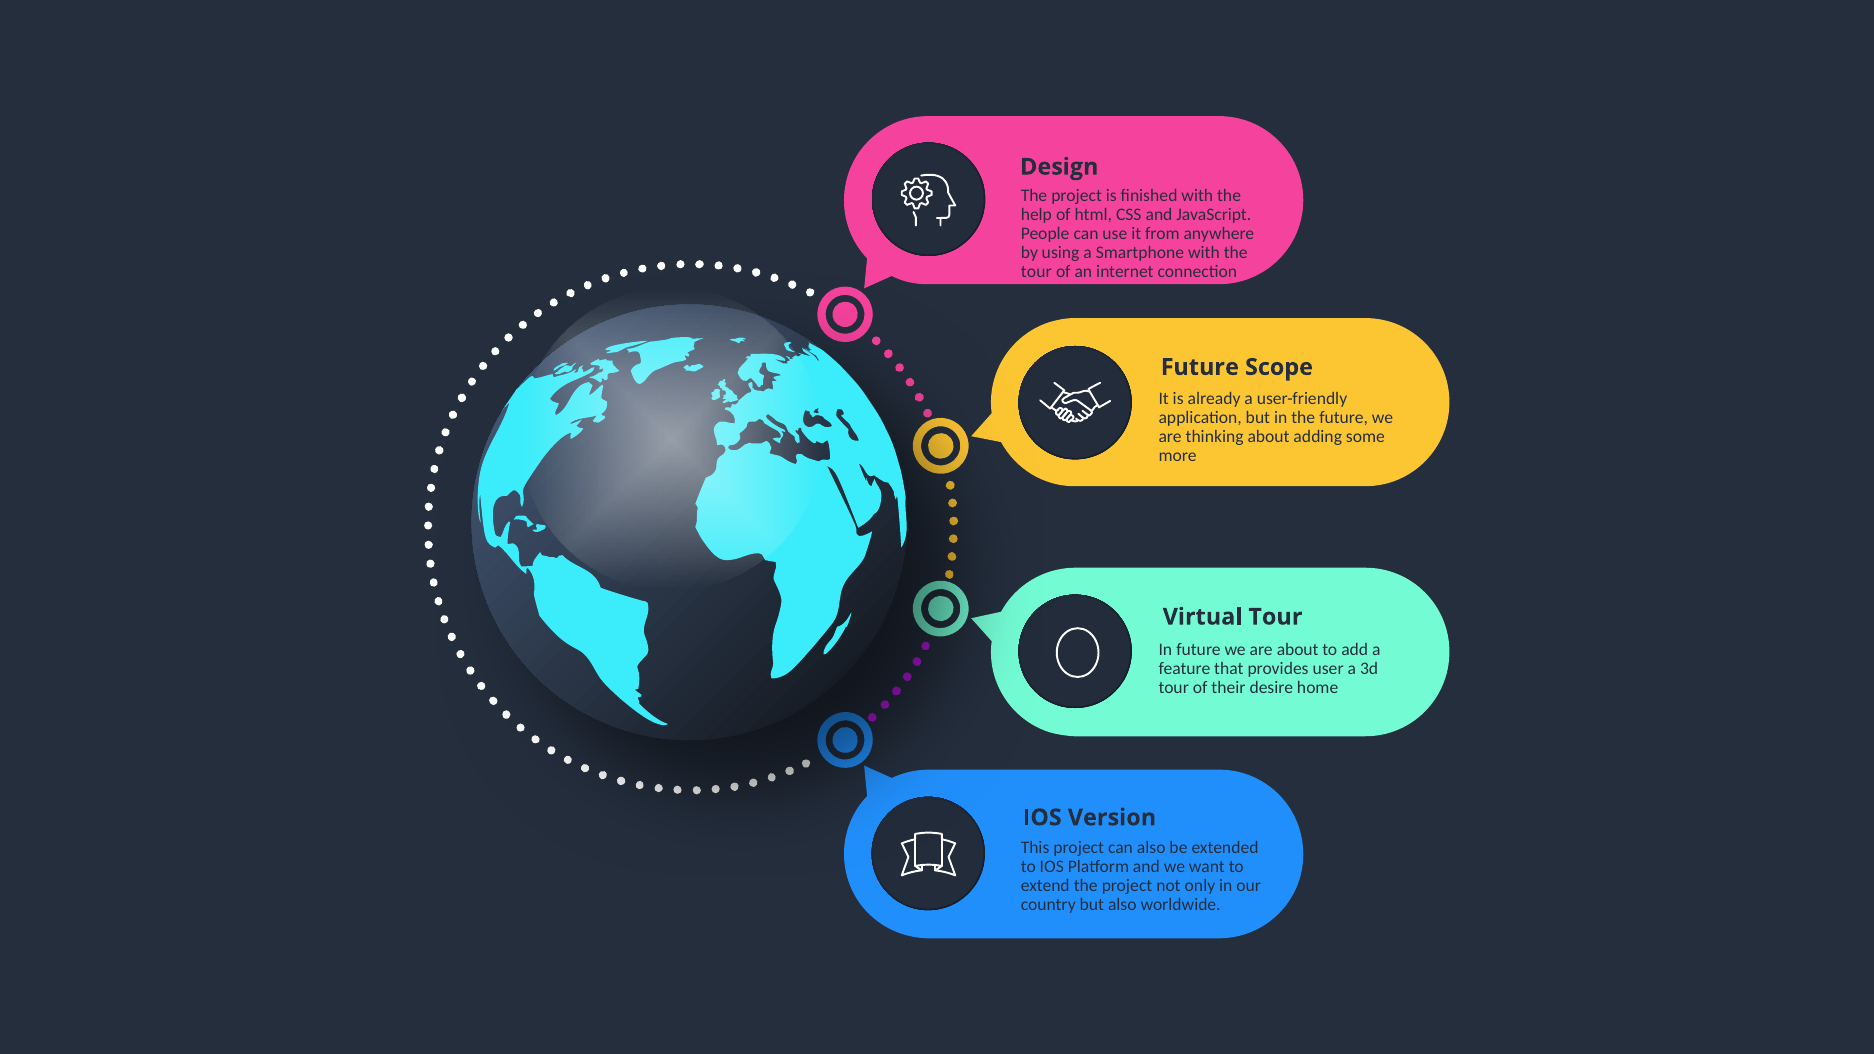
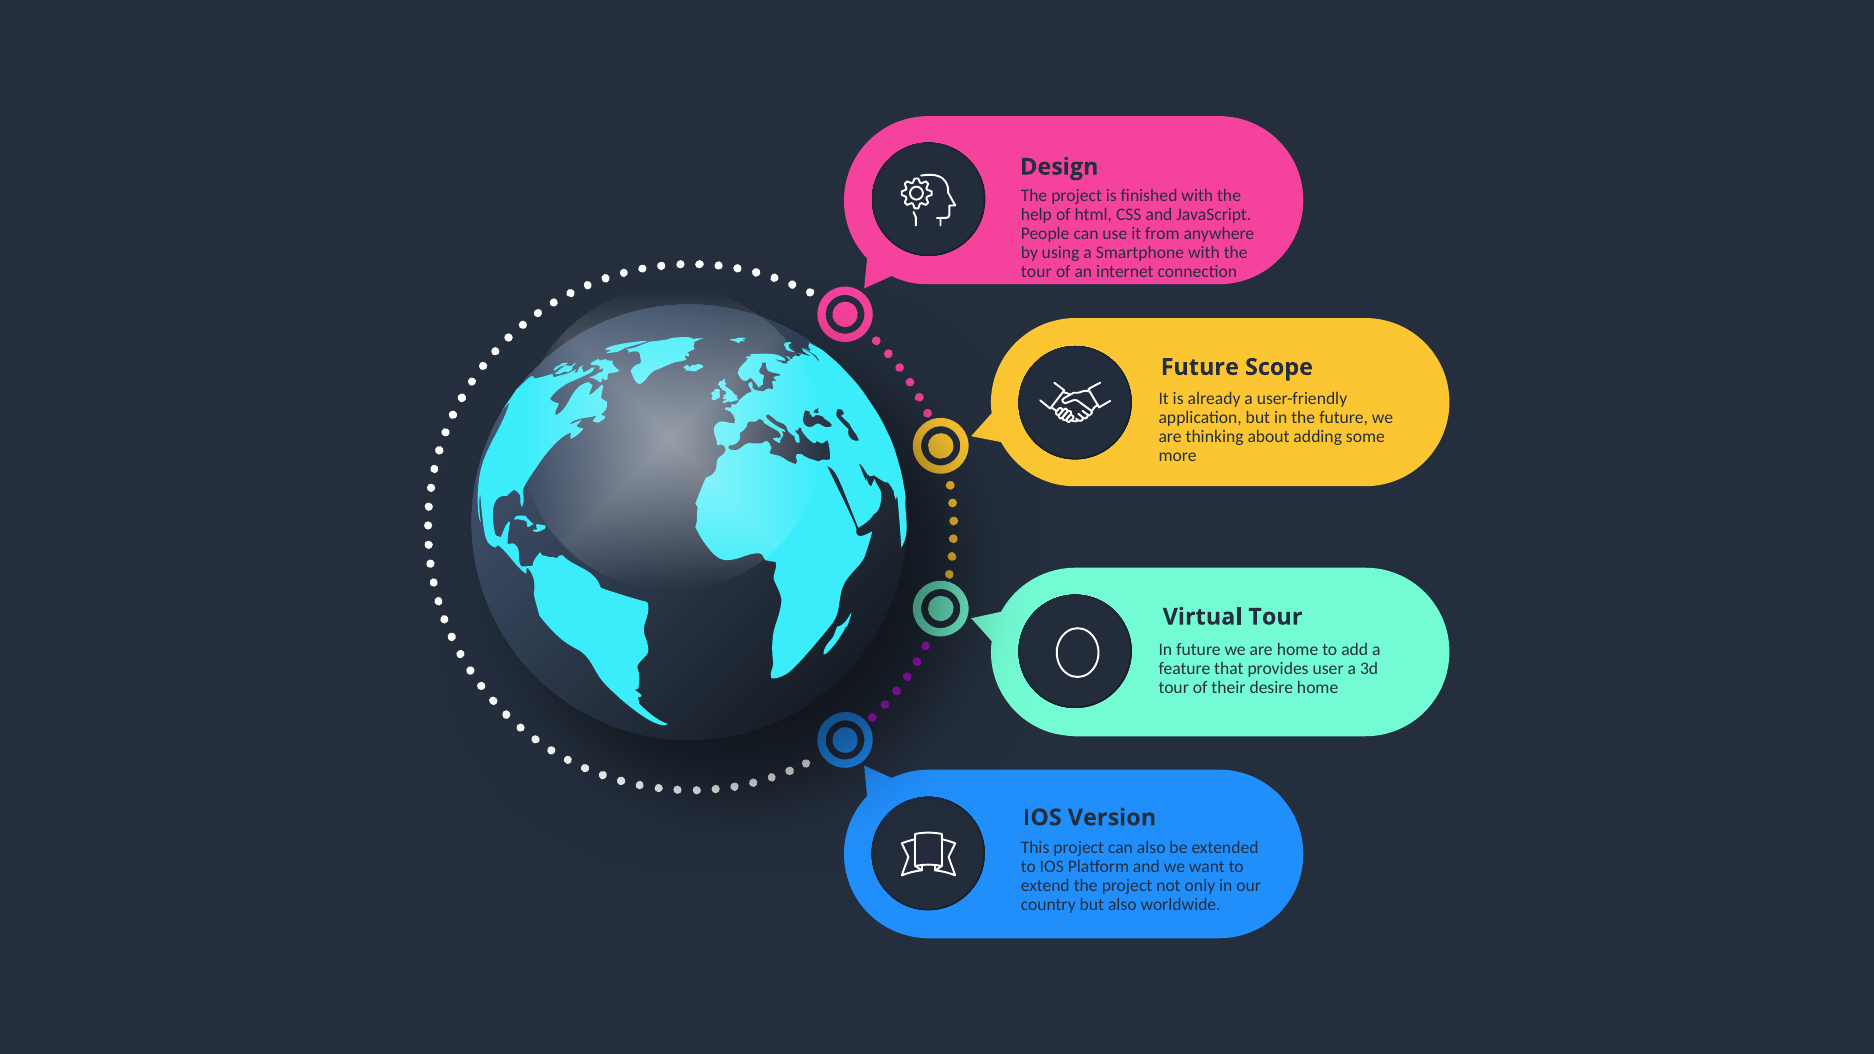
are about: about -> home
